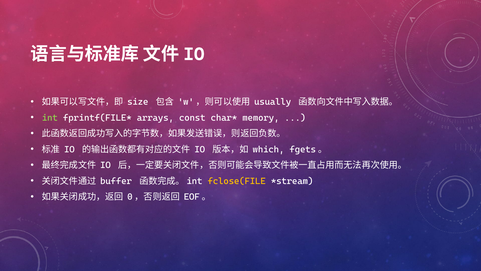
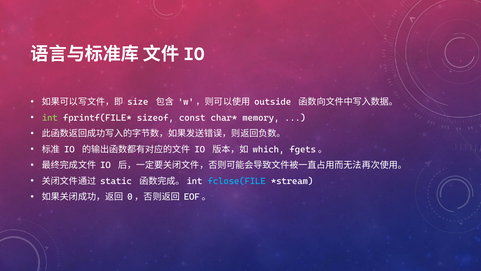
usually: usually -> outside
arrays: arrays -> sizeof
buffer: buffer -> static
fclose(FILE colour: yellow -> light blue
